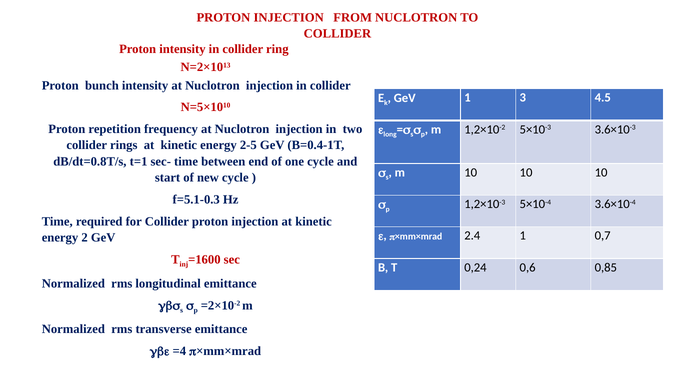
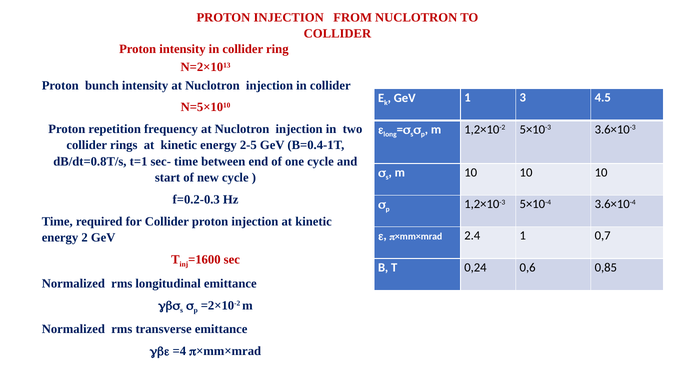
f=5.1-0.3: f=5.1-0.3 -> f=0.2-0.3
